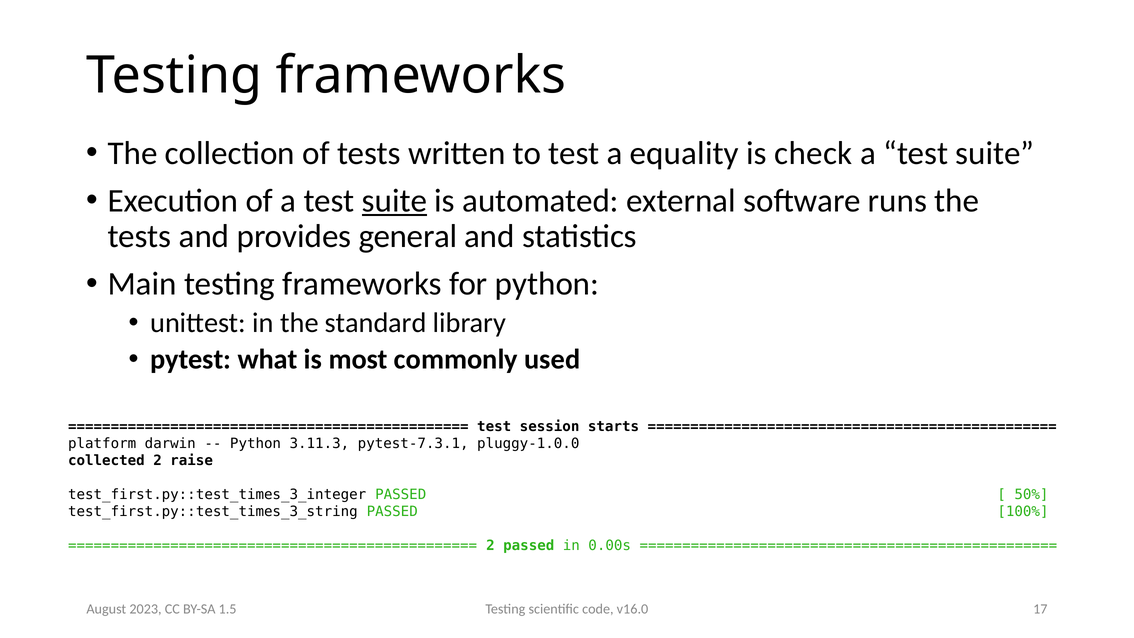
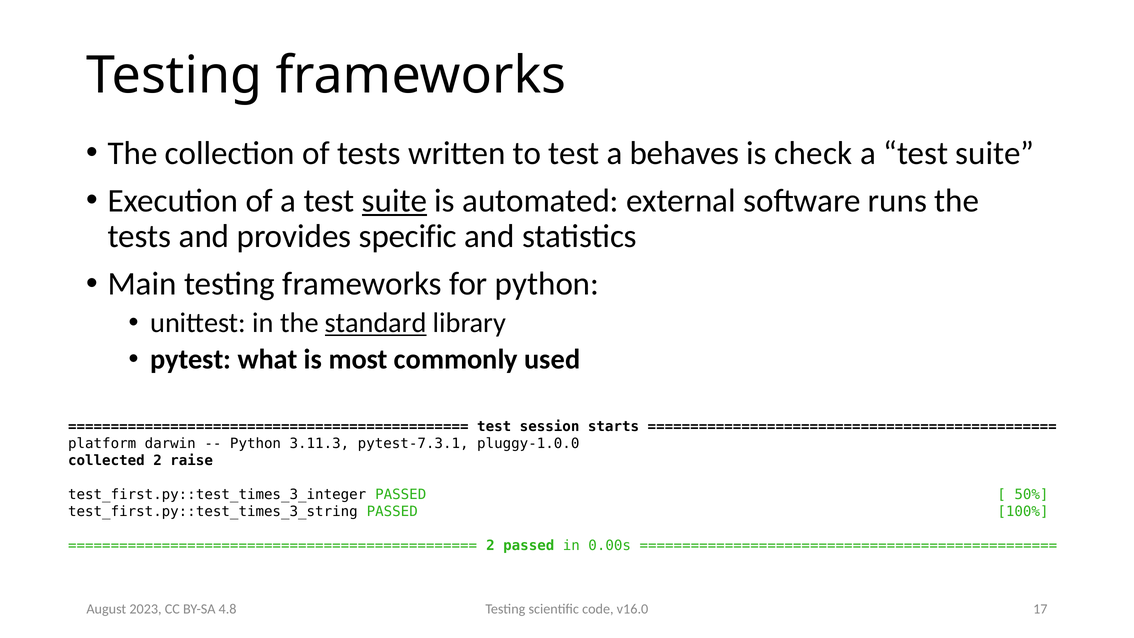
equality: equality -> behaves
general: general -> specific
standard underline: none -> present
1.5: 1.5 -> 4.8
